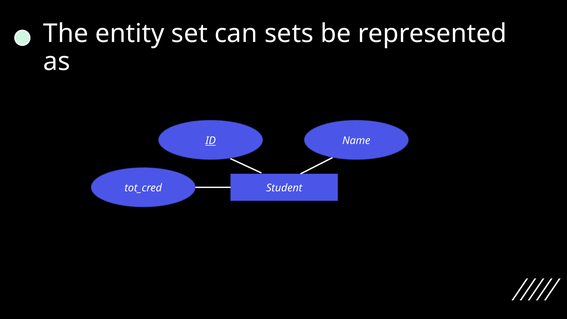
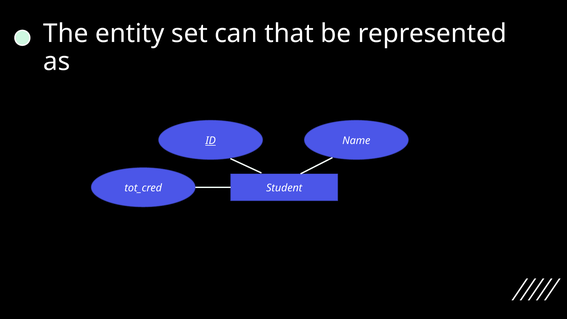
sets: sets -> that
